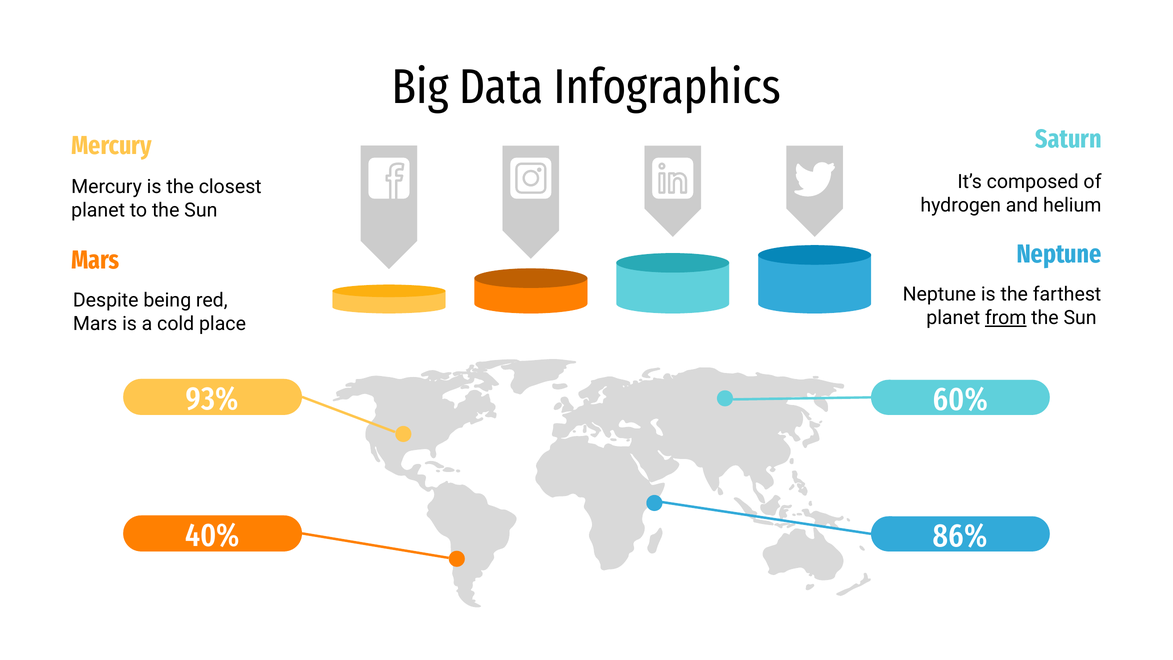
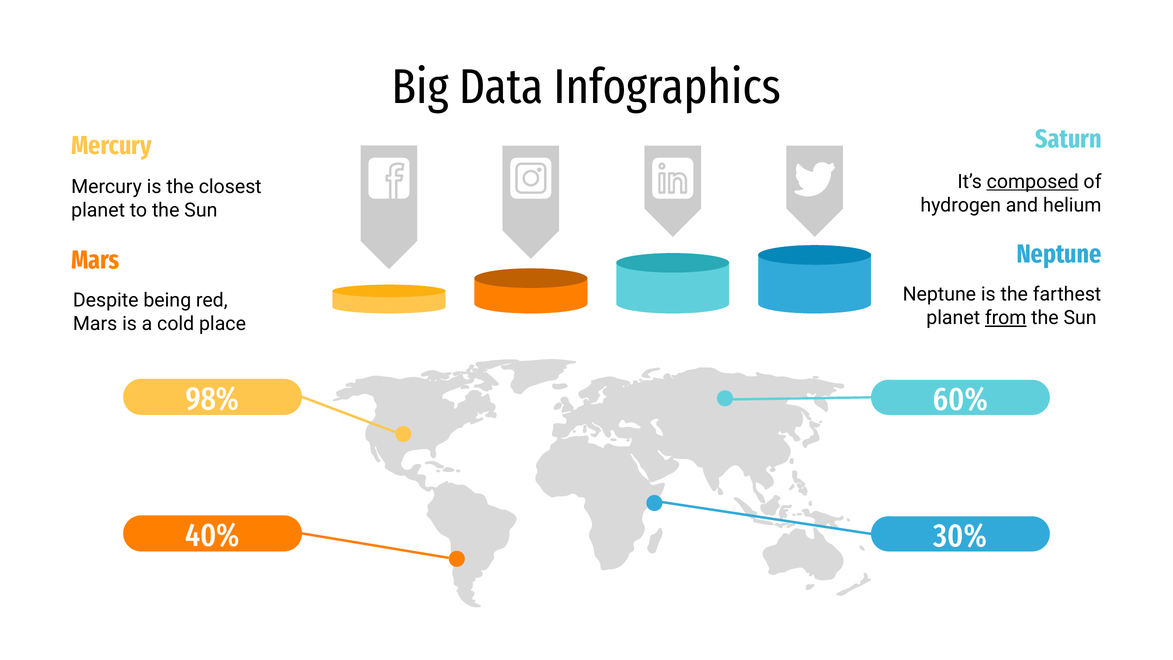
composed underline: none -> present
93%: 93% -> 98%
86%: 86% -> 30%
